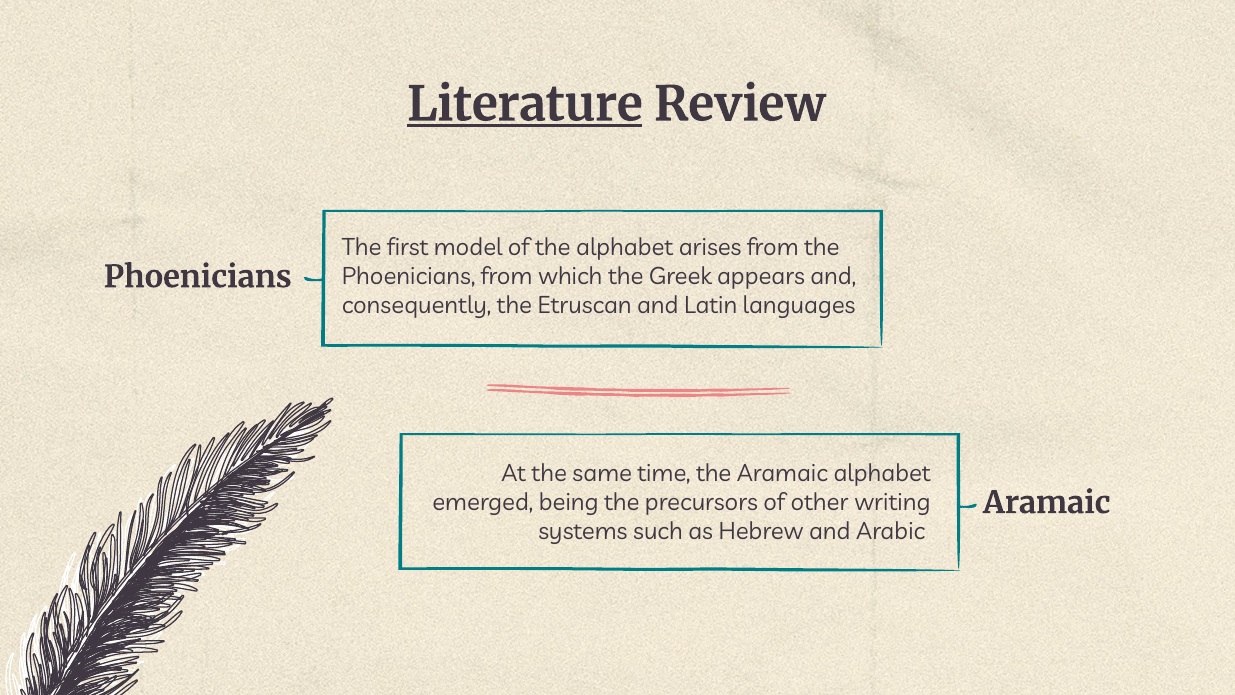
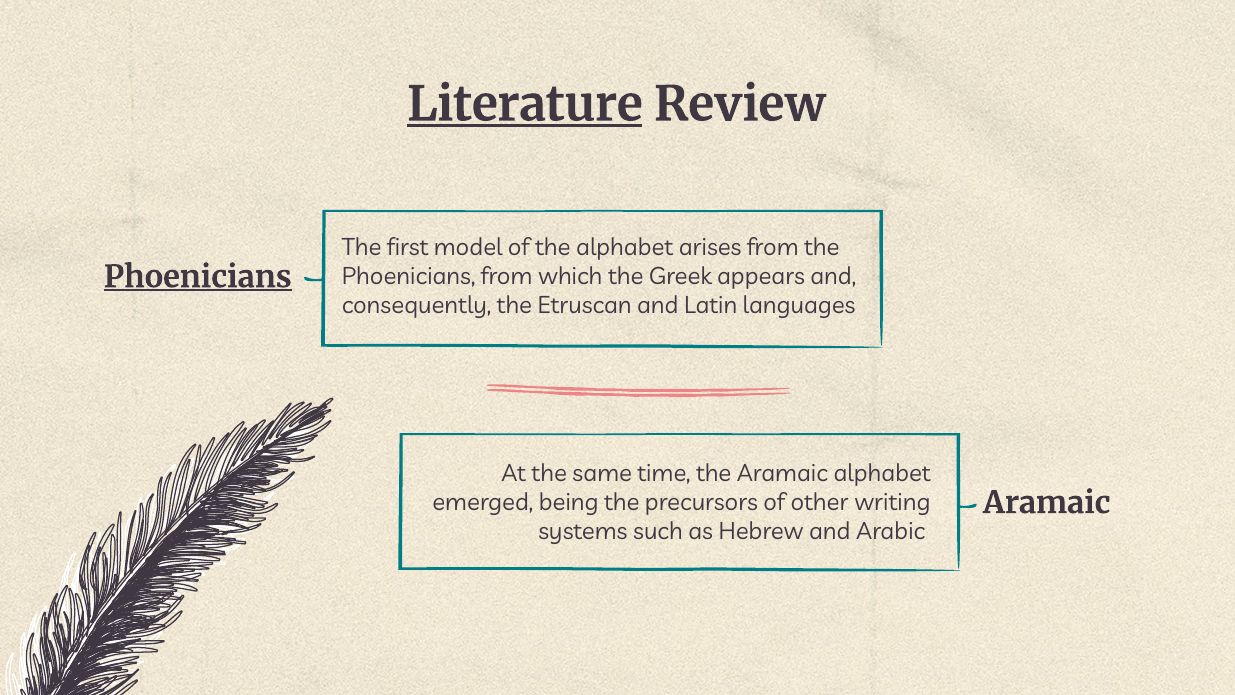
Phoenicians at (198, 277) underline: none -> present
